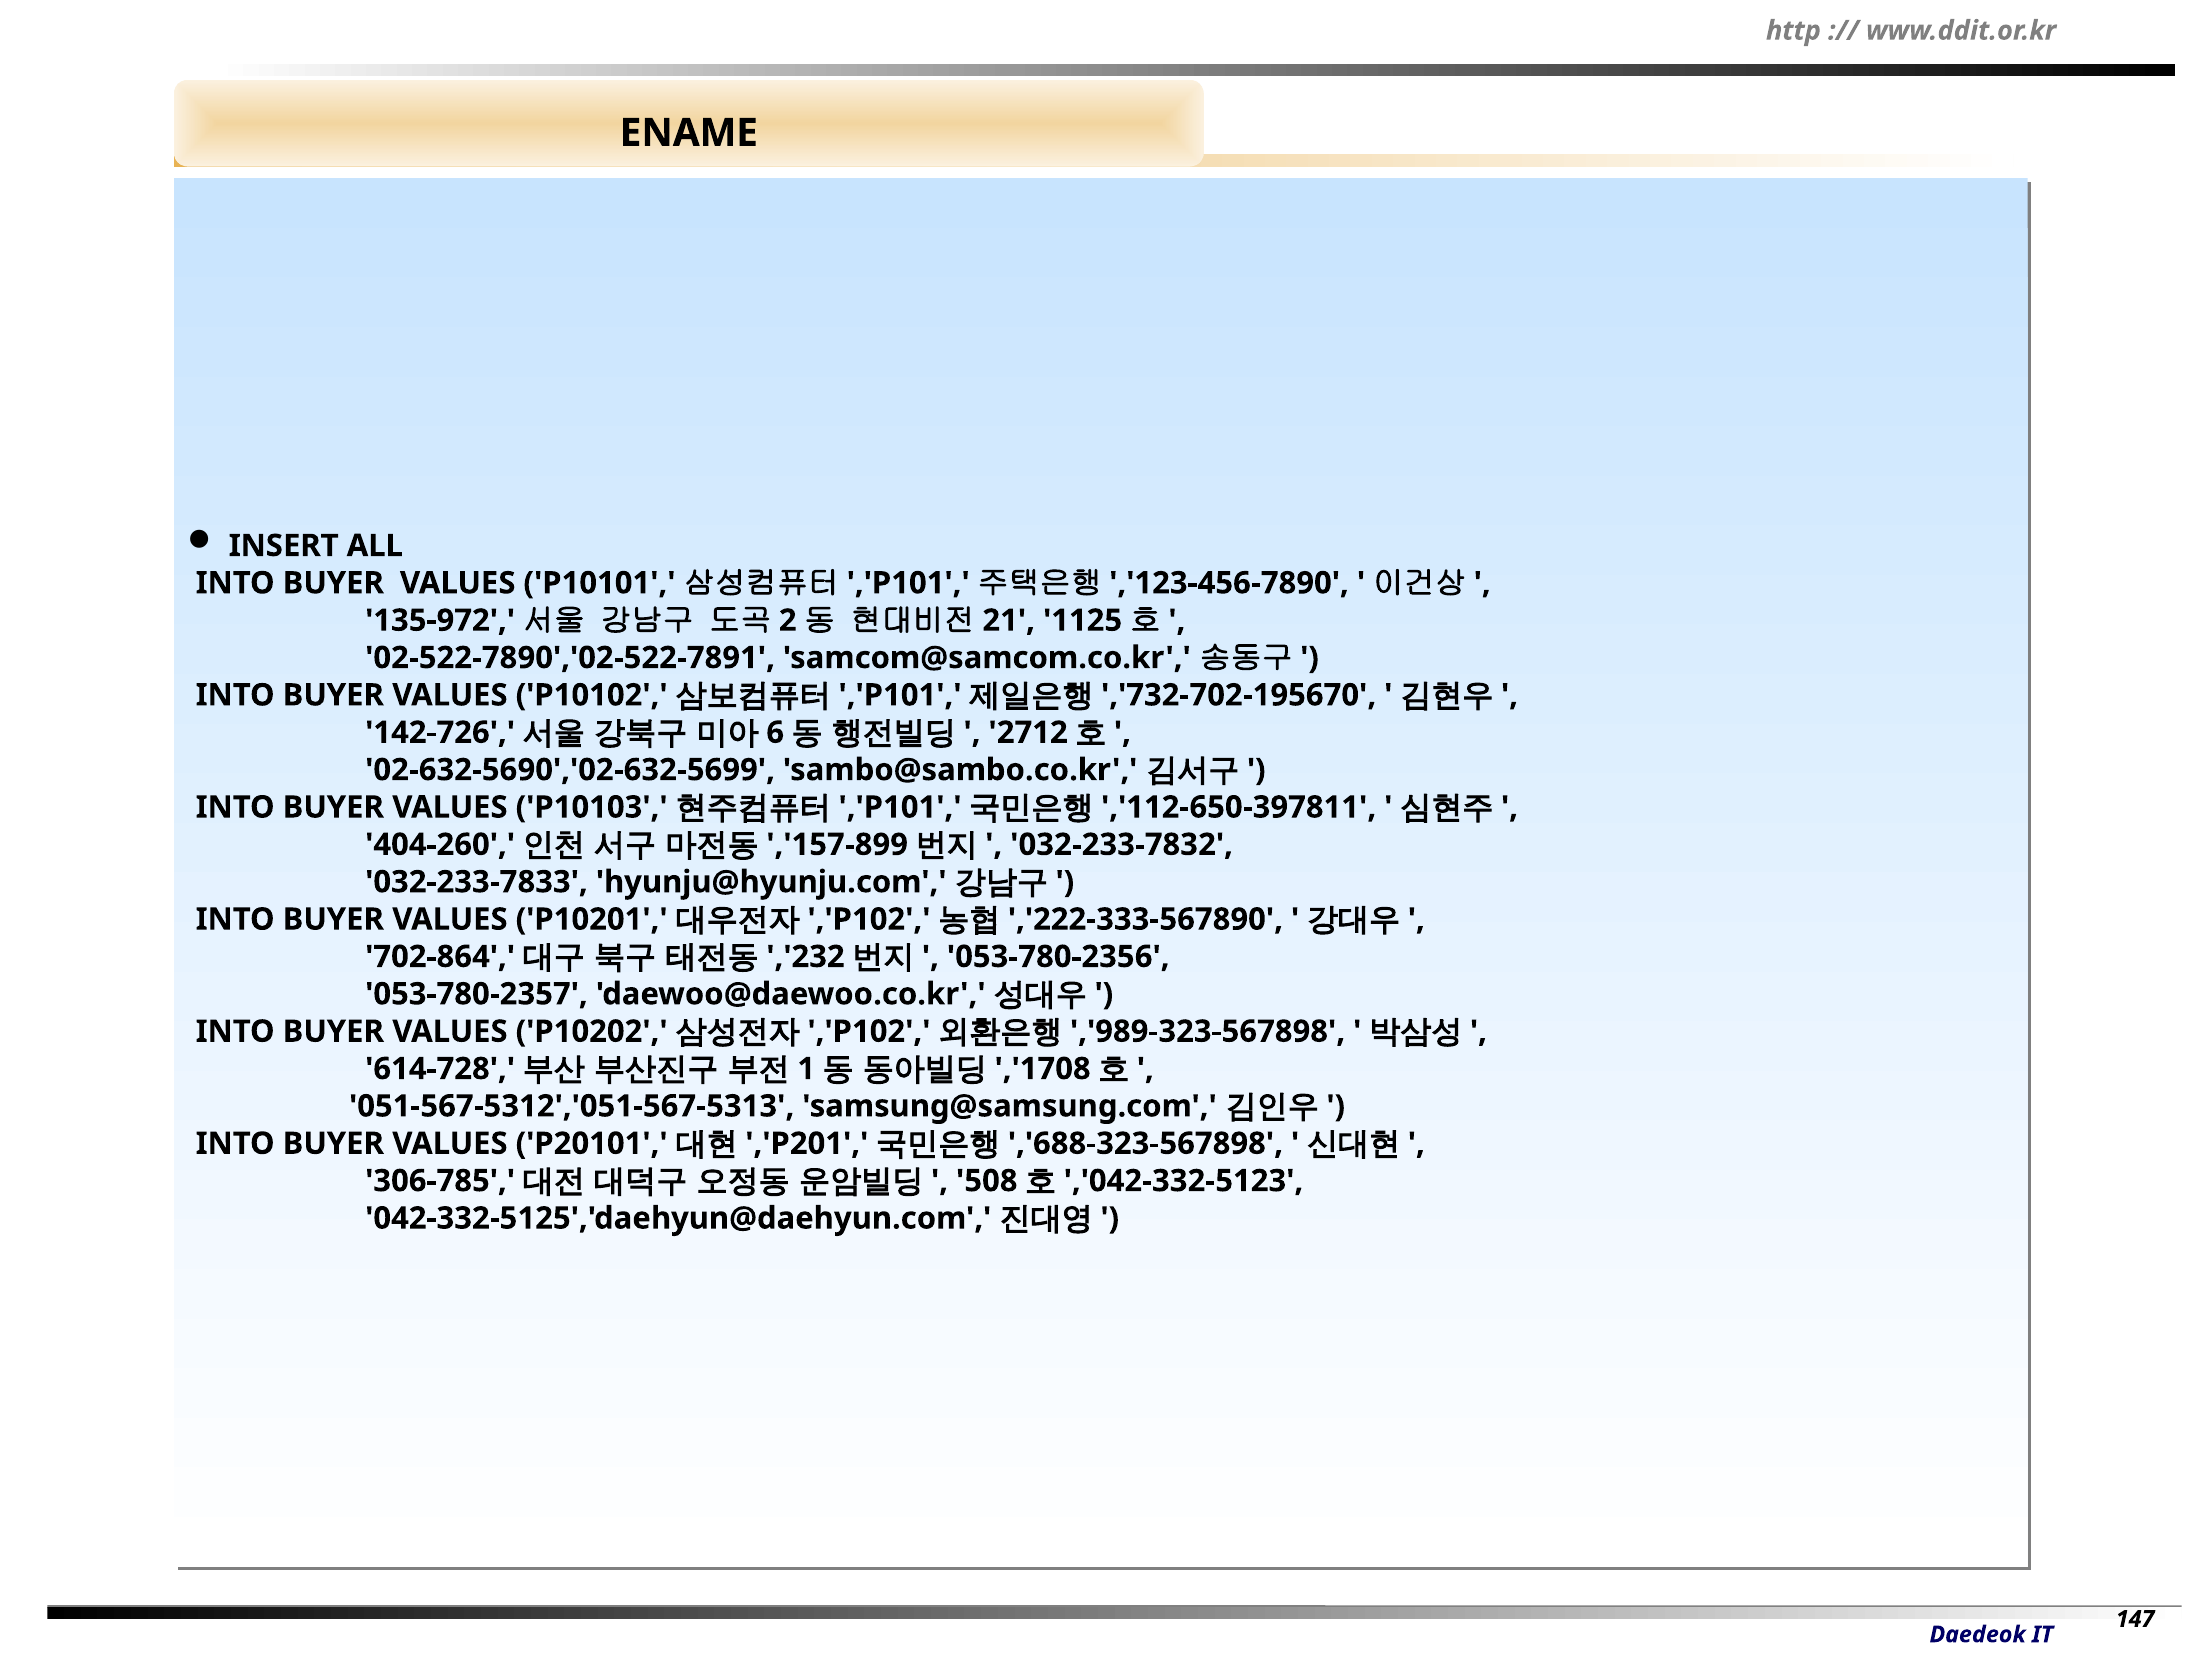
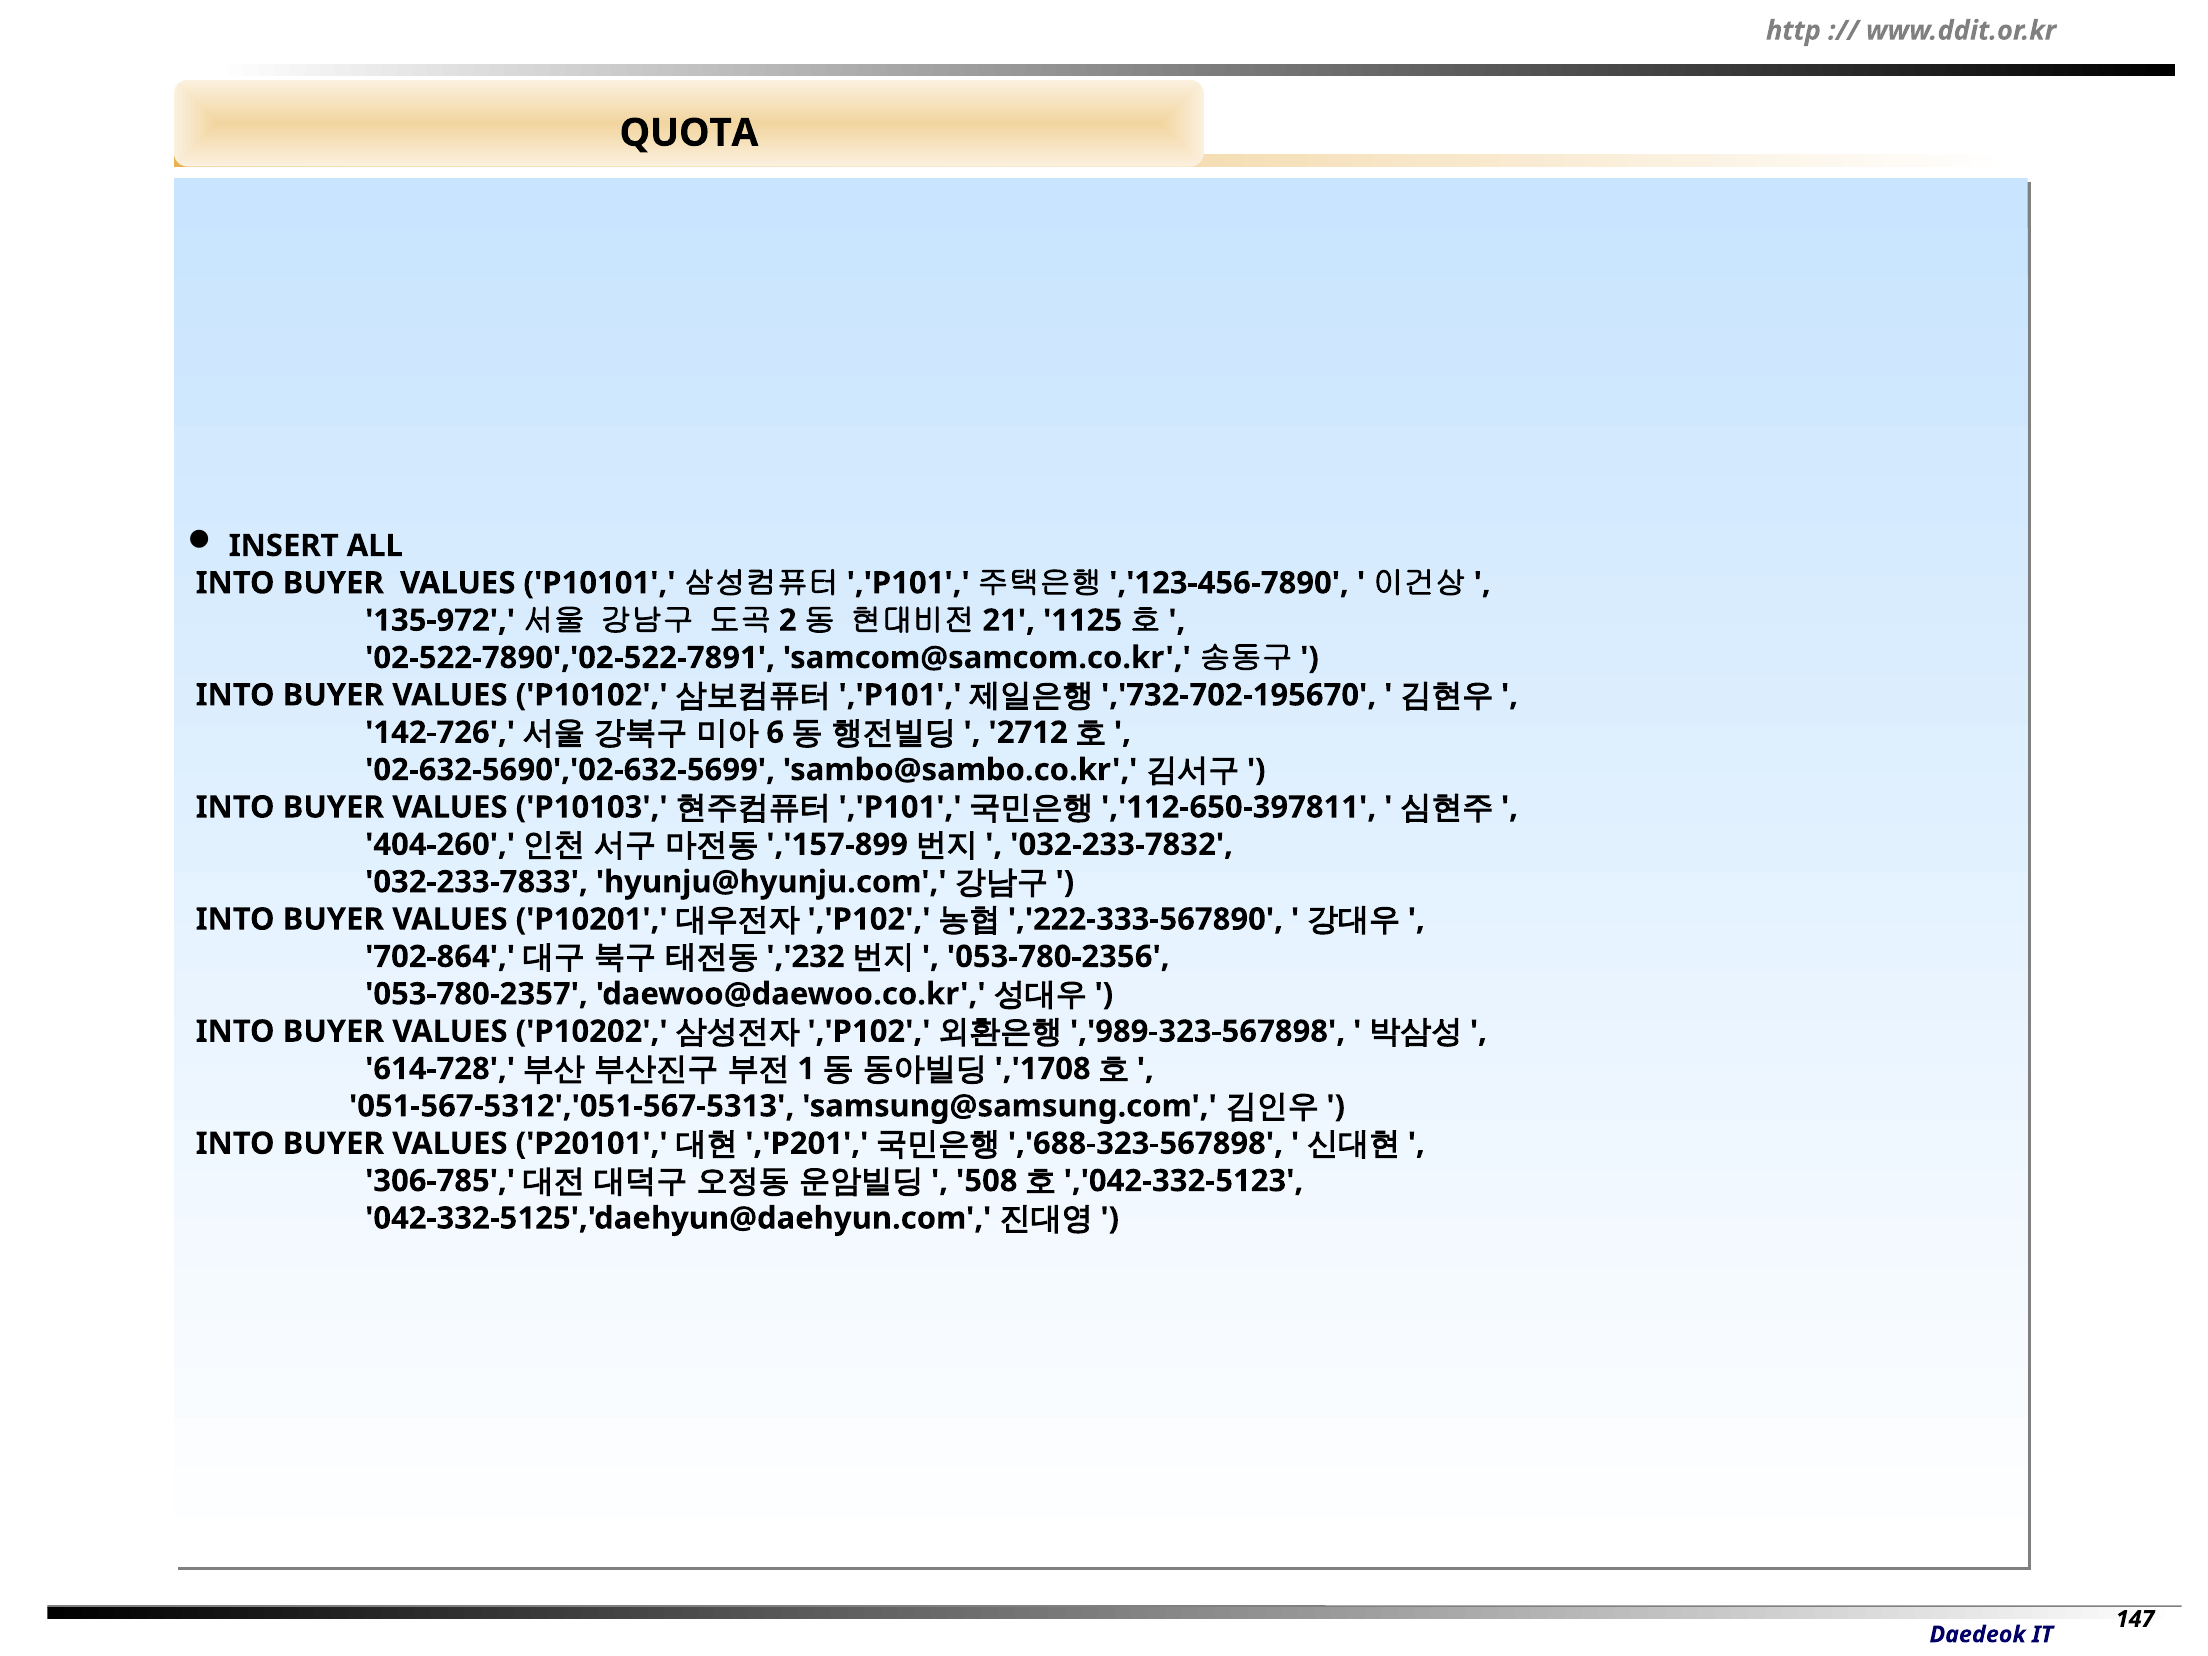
ENAME: ENAME -> QUOTA
